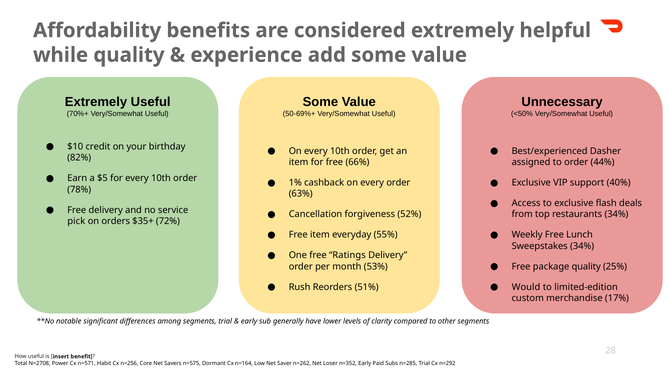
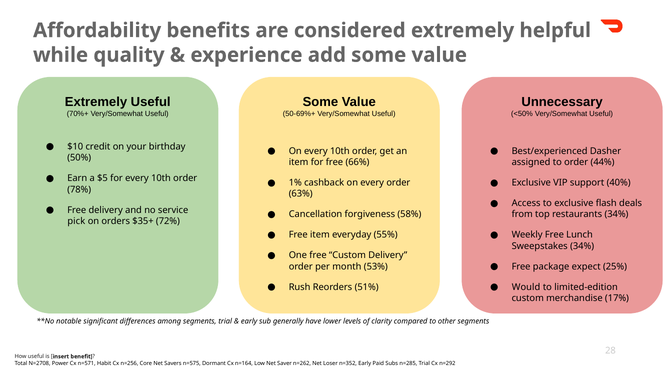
82%: 82% -> 50%
52%: 52% -> 58%
free Ratings: Ratings -> Custom
package quality: quality -> expect
